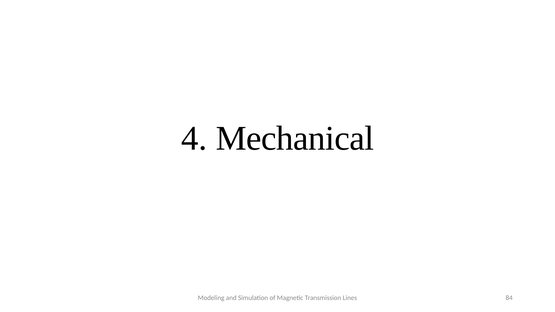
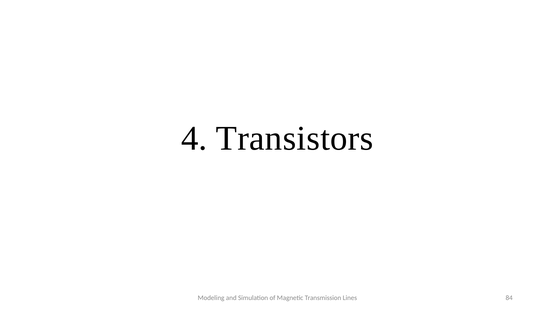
Mechanical: Mechanical -> Transistors
